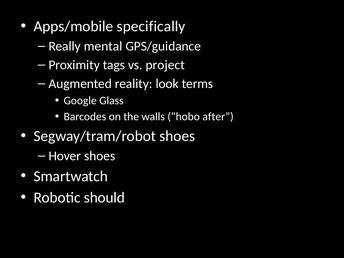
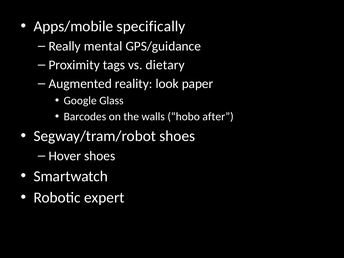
project: project -> dietary
terms: terms -> paper
should: should -> expert
